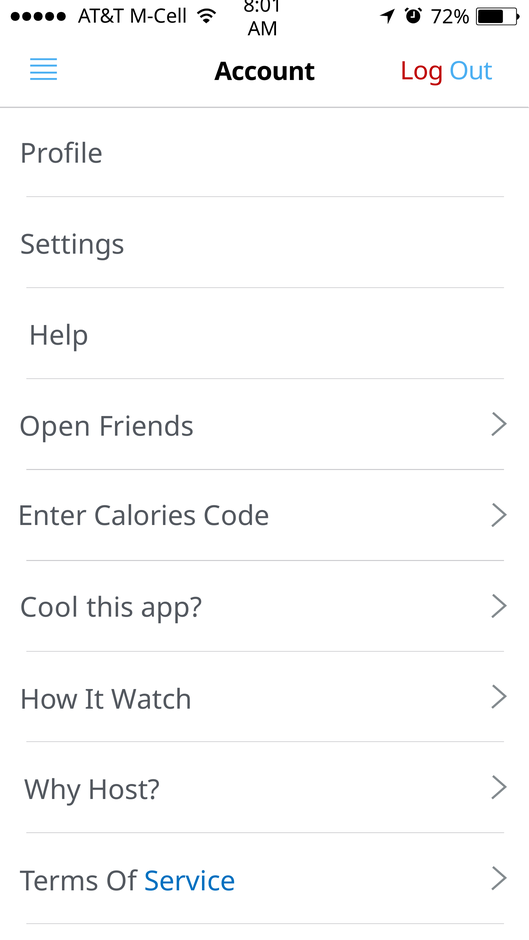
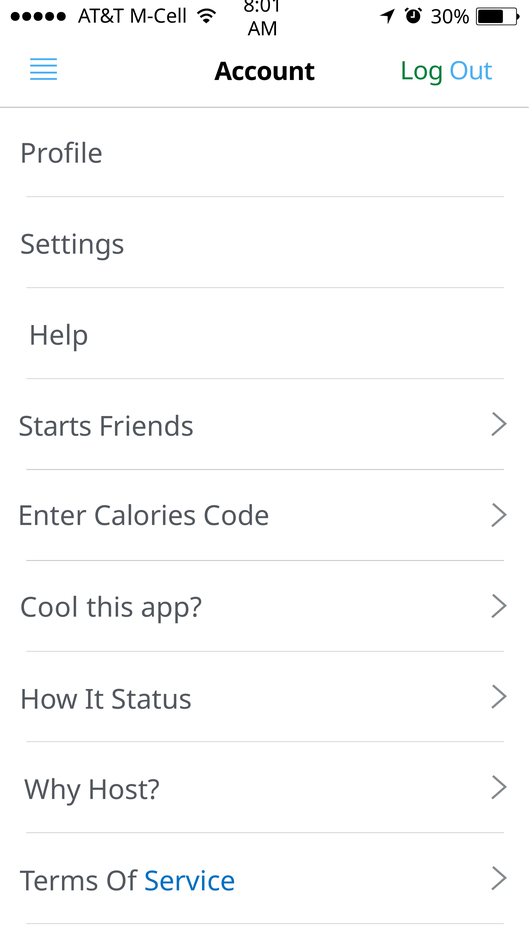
72%: 72% -> 30%
Log colour: red -> green
Open: Open -> Starts
Watch: Watch -> Status
